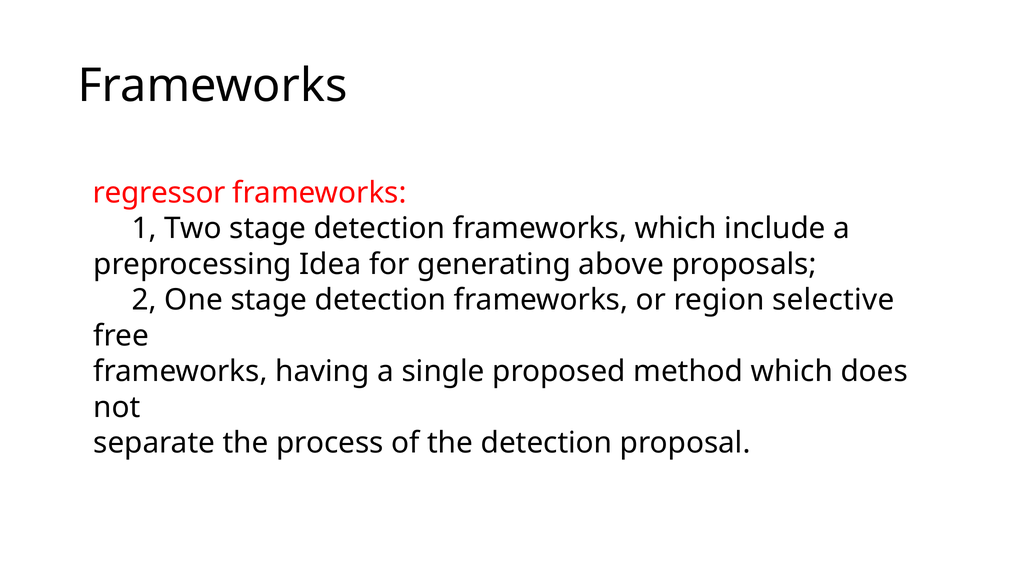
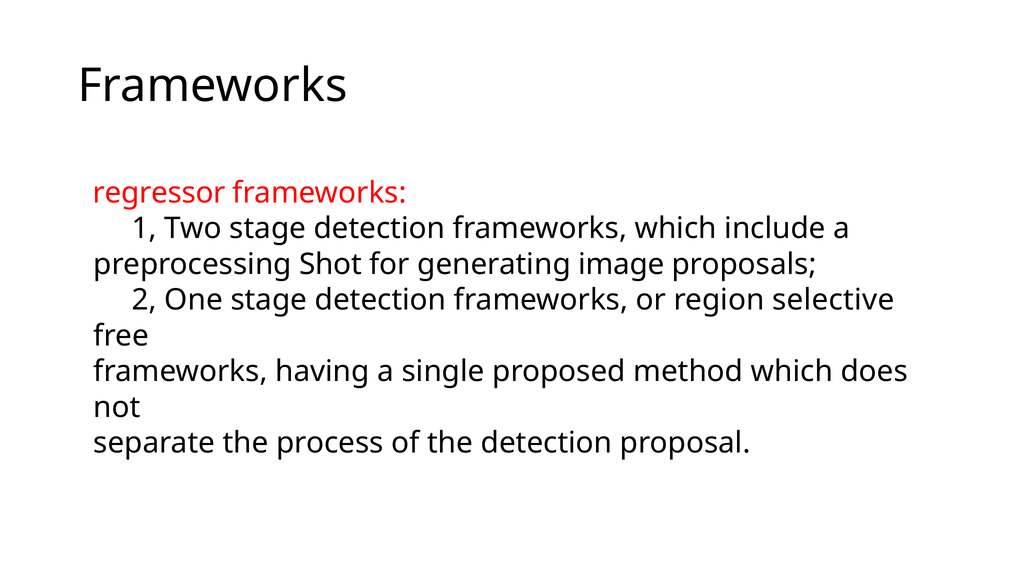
Idea: Idea -> Shot
above: above -> image
